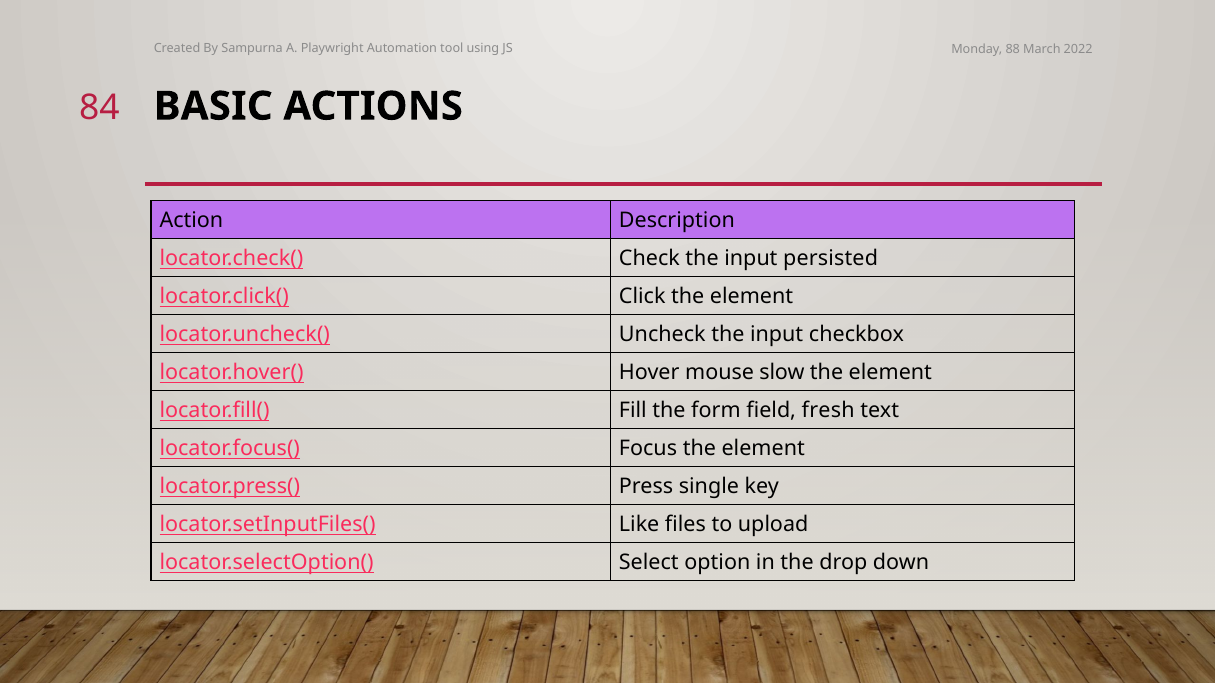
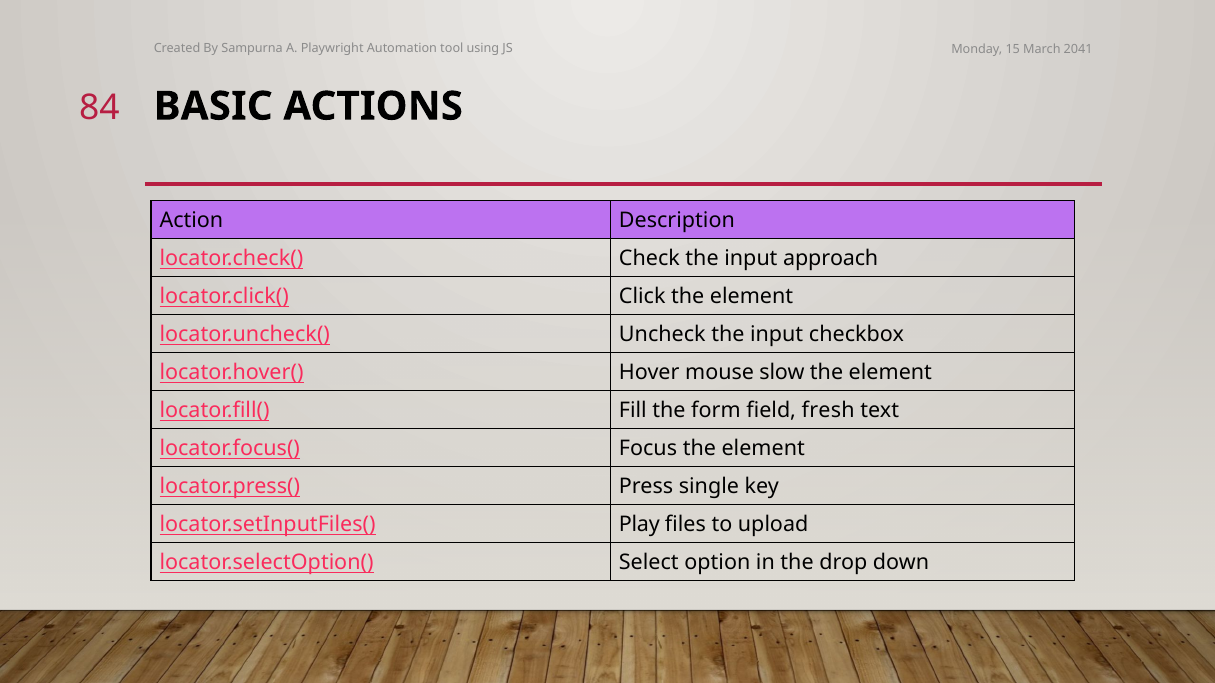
88: 88 -> 15
2022: 2022 -> 2041
persisted: persisted -> approach
Like: Like -> Play
